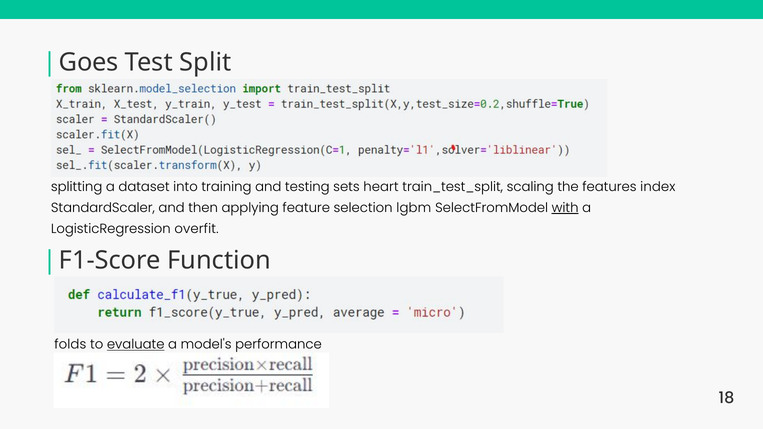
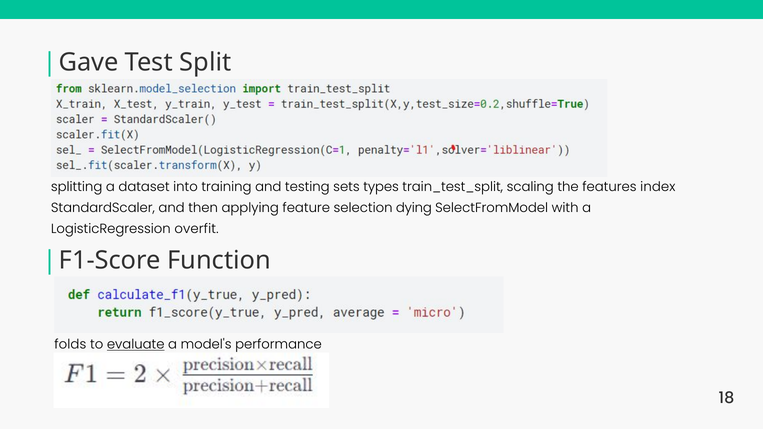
Goes: Goes -> Gave
heart: heart -> types
lgbm: lgbm -> dying
with underline: present -> none
